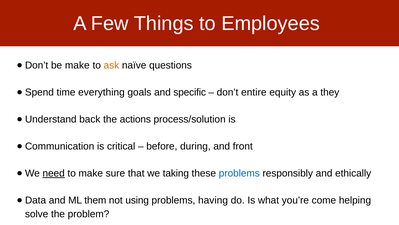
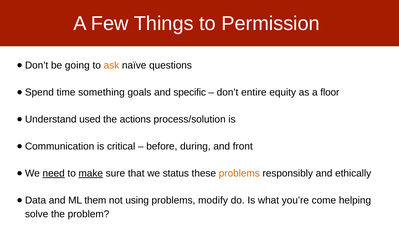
Employees: Employees -> Permission
be make: make -> going
everything: everything -> something
they: they -> floor
back: back -> used
make at (91, 173) underline: none -> present
taking: taking -> status
problems at (239, 173) colour: blue -> orange
having: having -> modify
